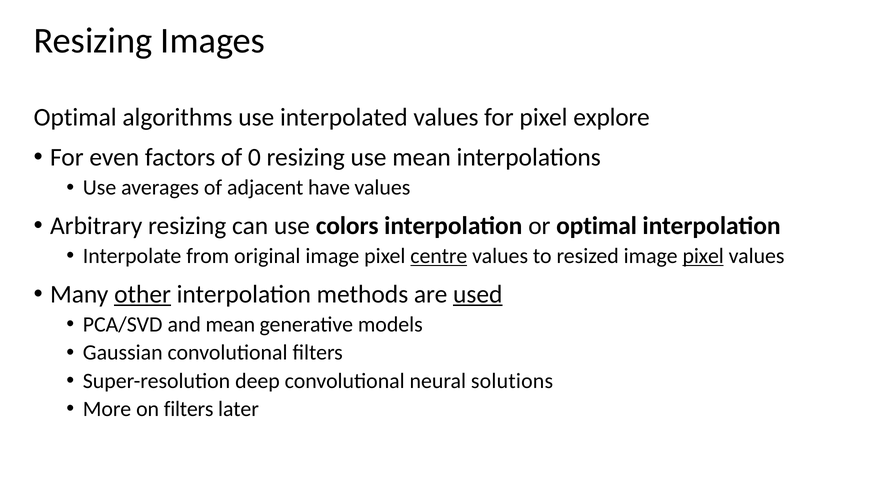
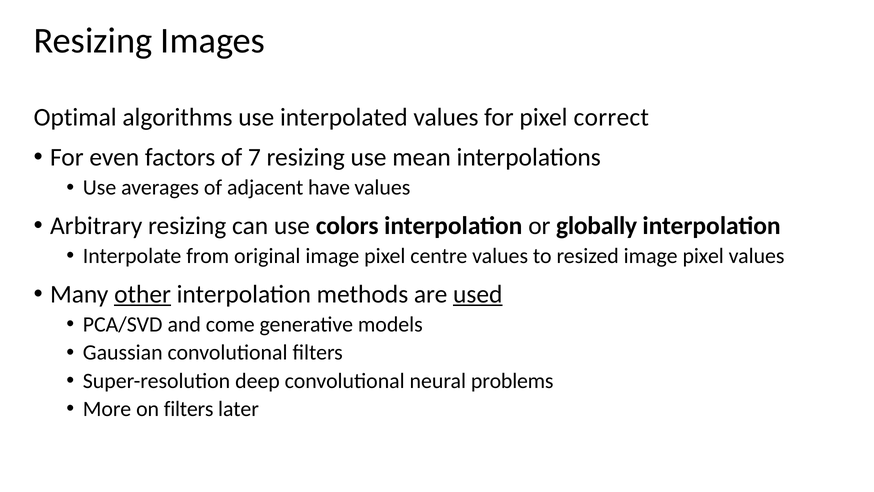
explore: explore -> correct
0: 0 -> 7
or optimal: optimal -> globally
centre underline: present -> none
pixel at (703, 256) underline: present -> none
and mean: mean -> come
solutions: solutions -> problems
